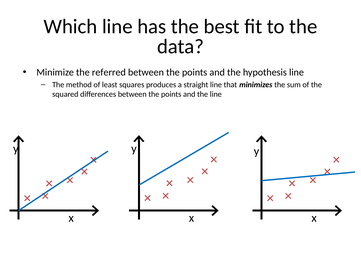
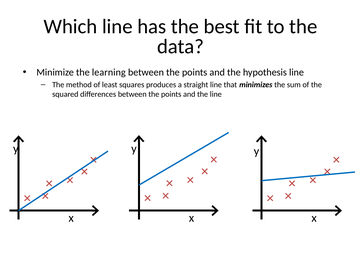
referred: referred -> learning
